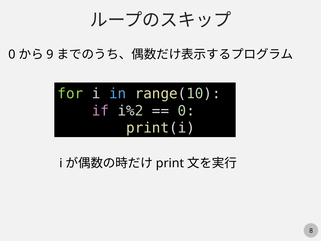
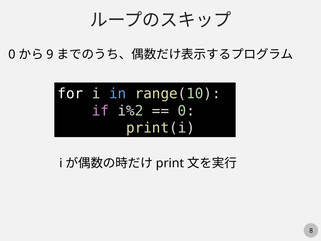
for colour: light green -> white
